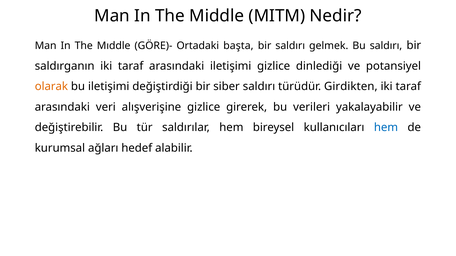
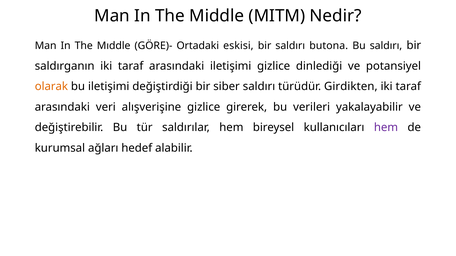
başta: başta -> eskisi
gelmek: gelmek -> butona
hem at (386, 128) colour: blue -> purple
